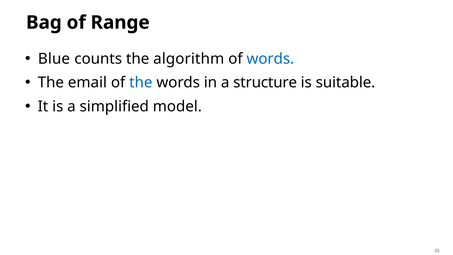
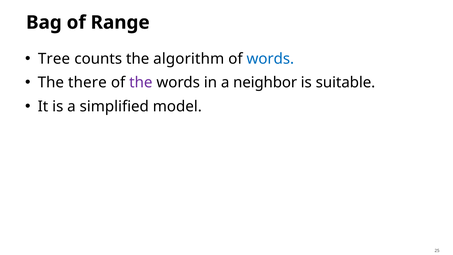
Blue: Blue -> Tree
email: email -> there
the at (141, 83) colour: blue -> purple
structure: structure -> neighbor
